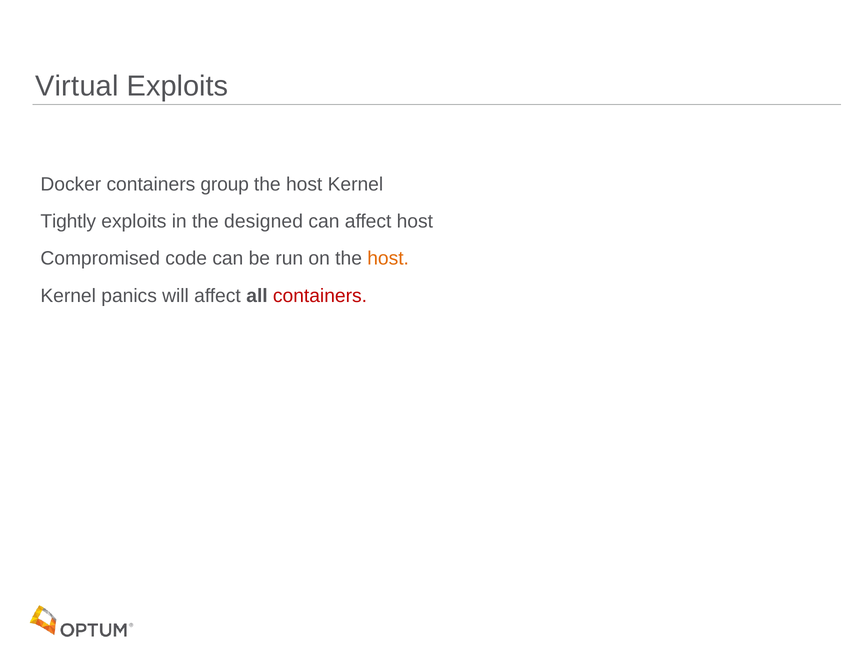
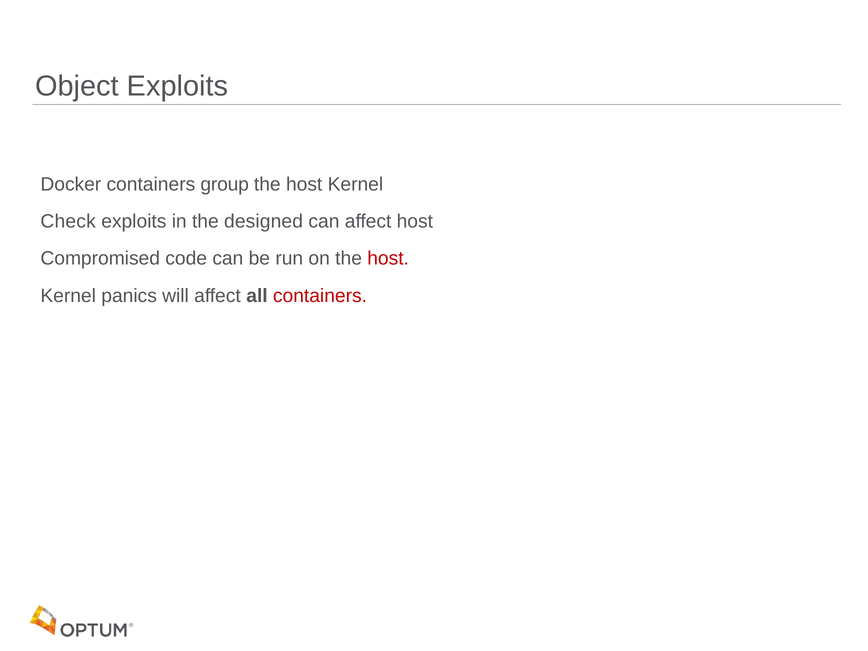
Virtual: Virtual -> Object
Tightly: Tightly -> Check
host at (388, 259) colour: orange -> red
